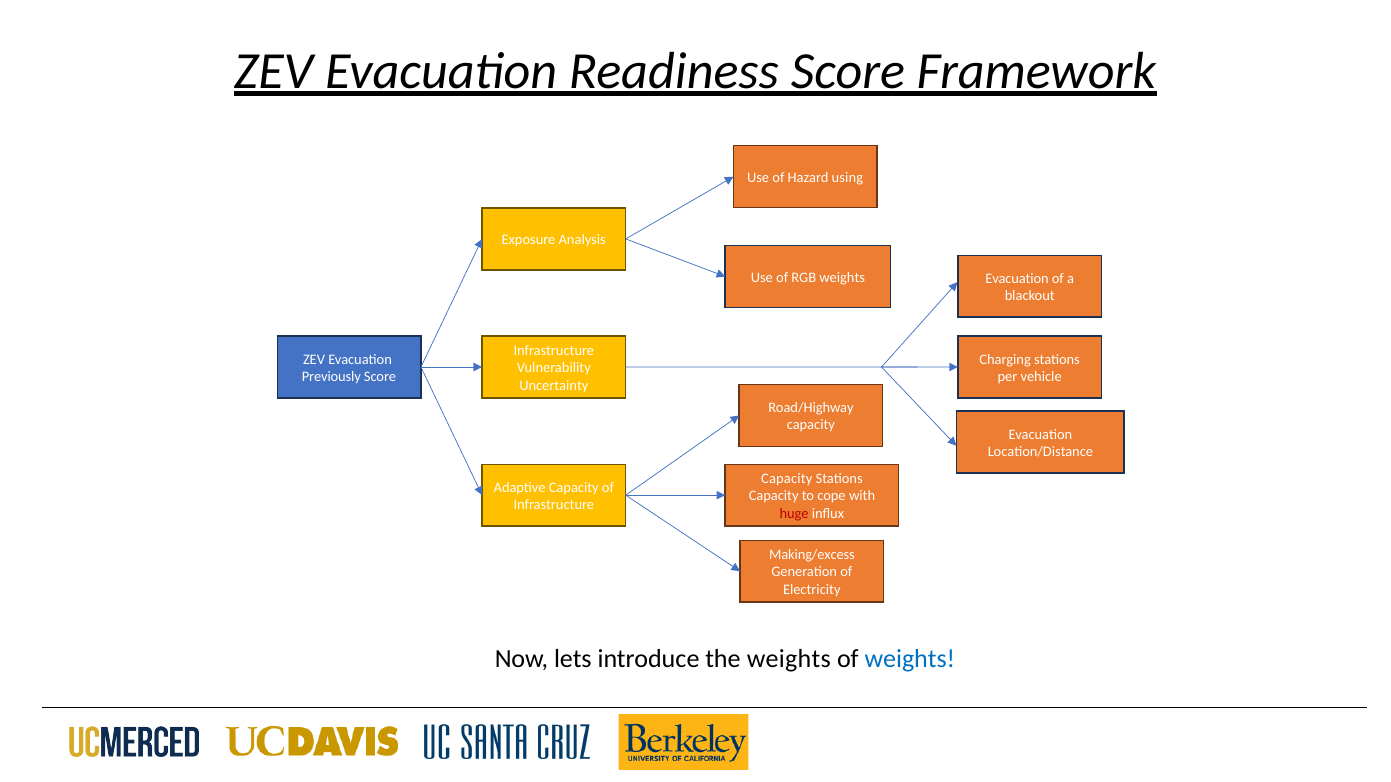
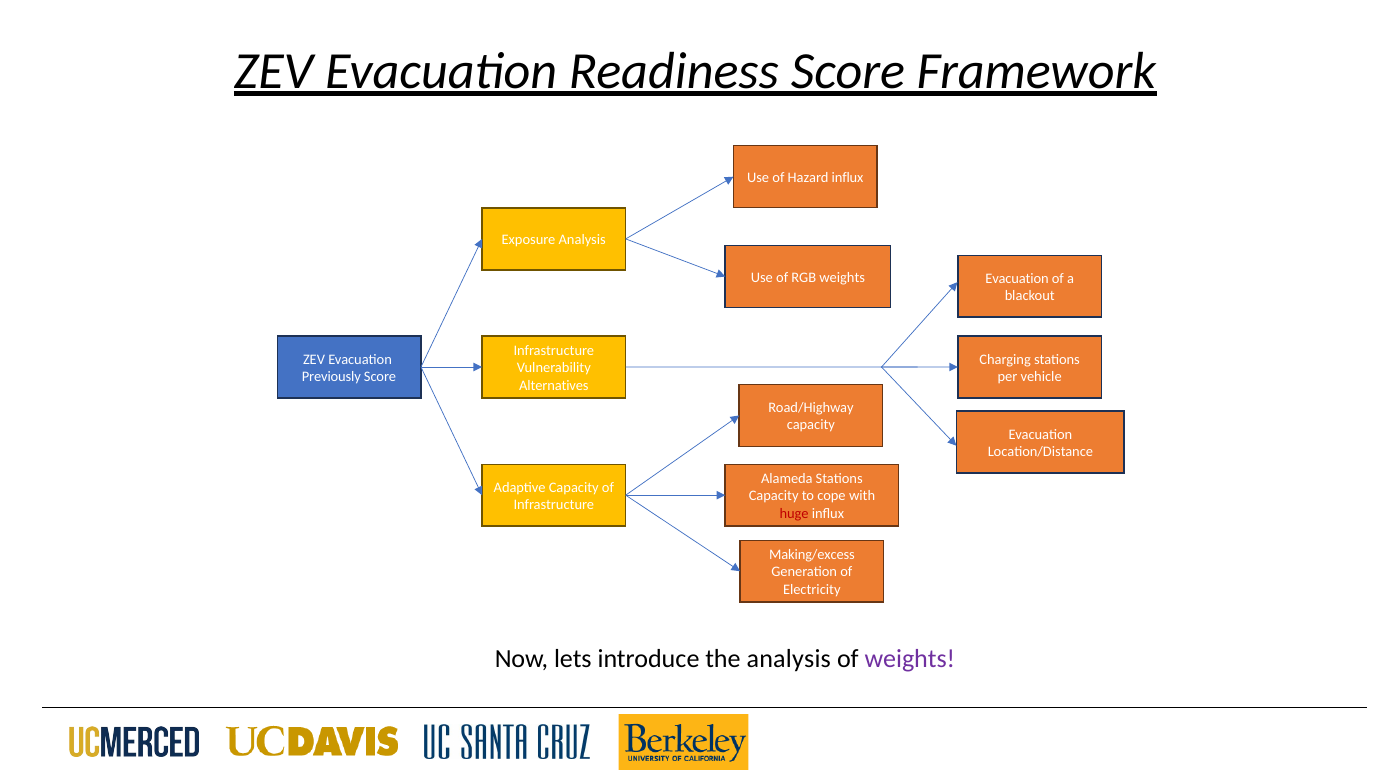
Hazard using: using -> influx
Uncertainty: Uncertainty -> Alternatives
Capacity at (787, 479): Capacity -> Alameda
the weights: weights -> analysis
weights at (910, 659) colour: blue -> purple
